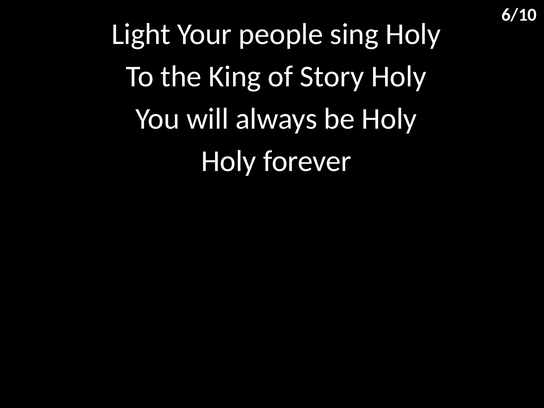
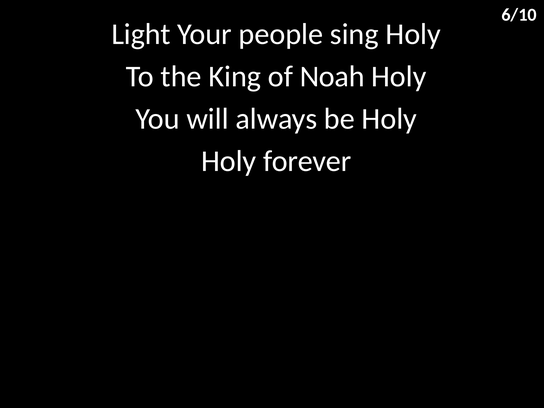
Story: Story -> Noah
